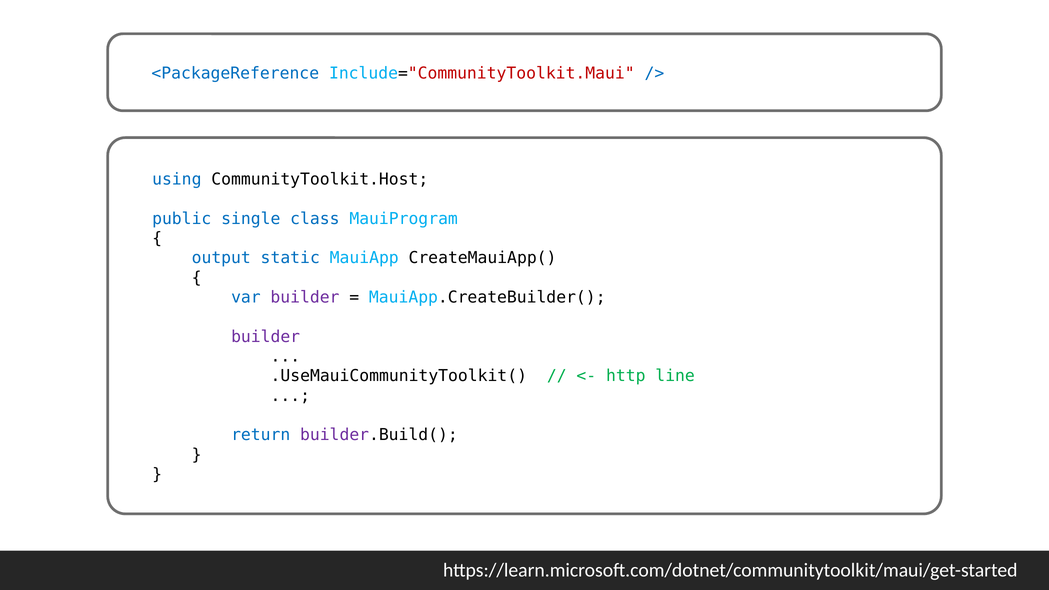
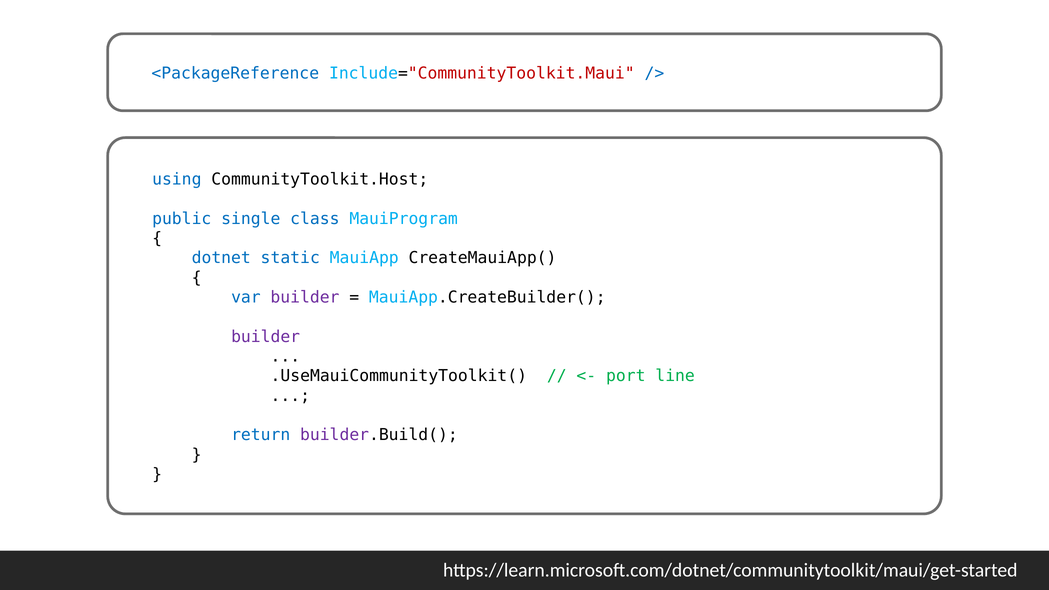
output: output -> dotnet
http: http -> port
